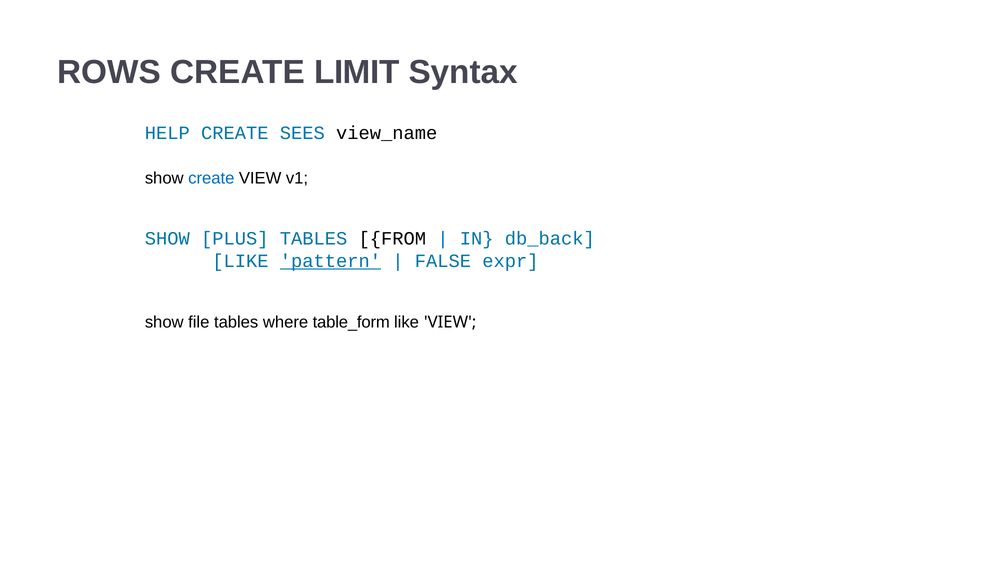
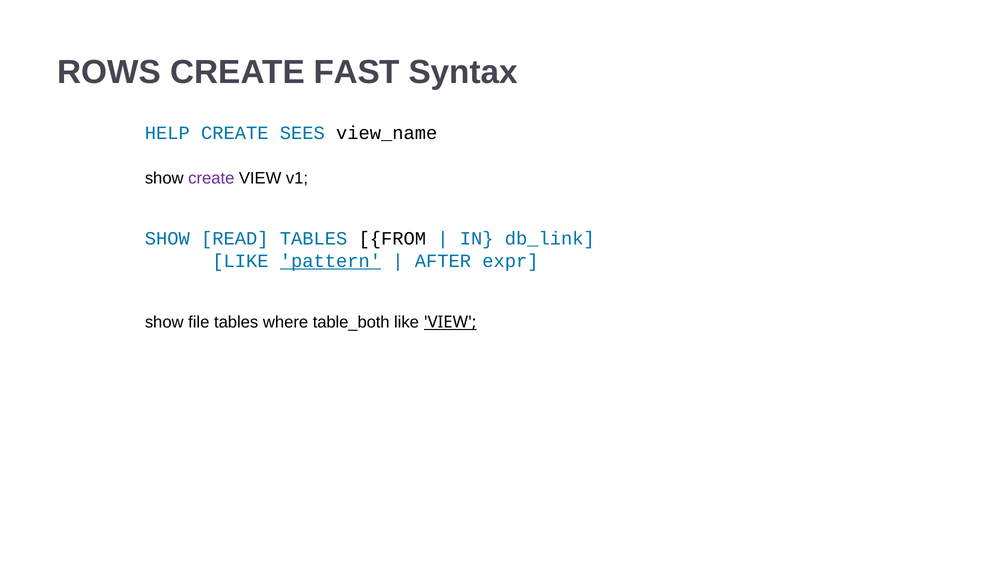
LIMIT: LIMIT -> FAST
create at (211, 178) colour: blue -> purple
PLUS: PLUS -> READ
db_back: db_back -> db_link
FALSE: FALSE -> AFTER
table_form: table_form -> table_both
VIEW at (450, 322) underline: none -> present
